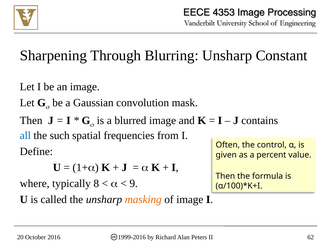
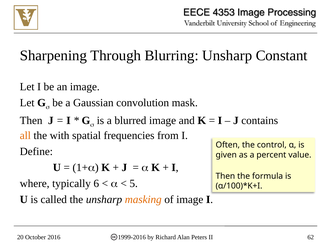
all colour: blue -> orange
such: such -> with
8: 8 -> 6
9: 9 -> 5
